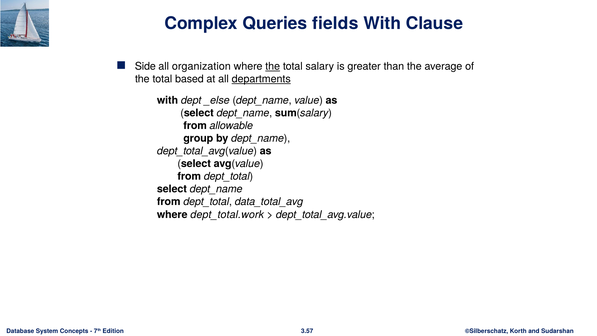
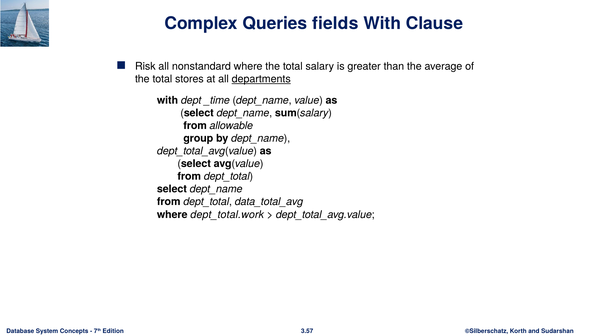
Side: Side -> Risk
organization: organization -> nonstandard
the at (273, 66) underline: present -> none
based: based -> stores
_else: _else -> _time
